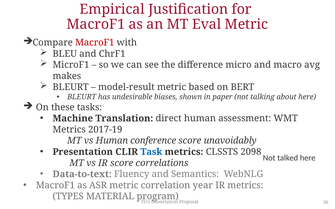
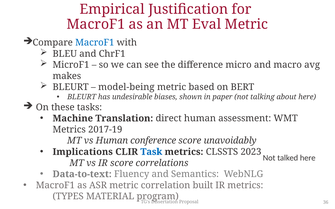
MacroF1 at (95, 43) colour: red -> blue
model-result: model-result -> model-being
Presentation: Presentation -> Implications
2098: 2098 -> 2023
year: year -> built
